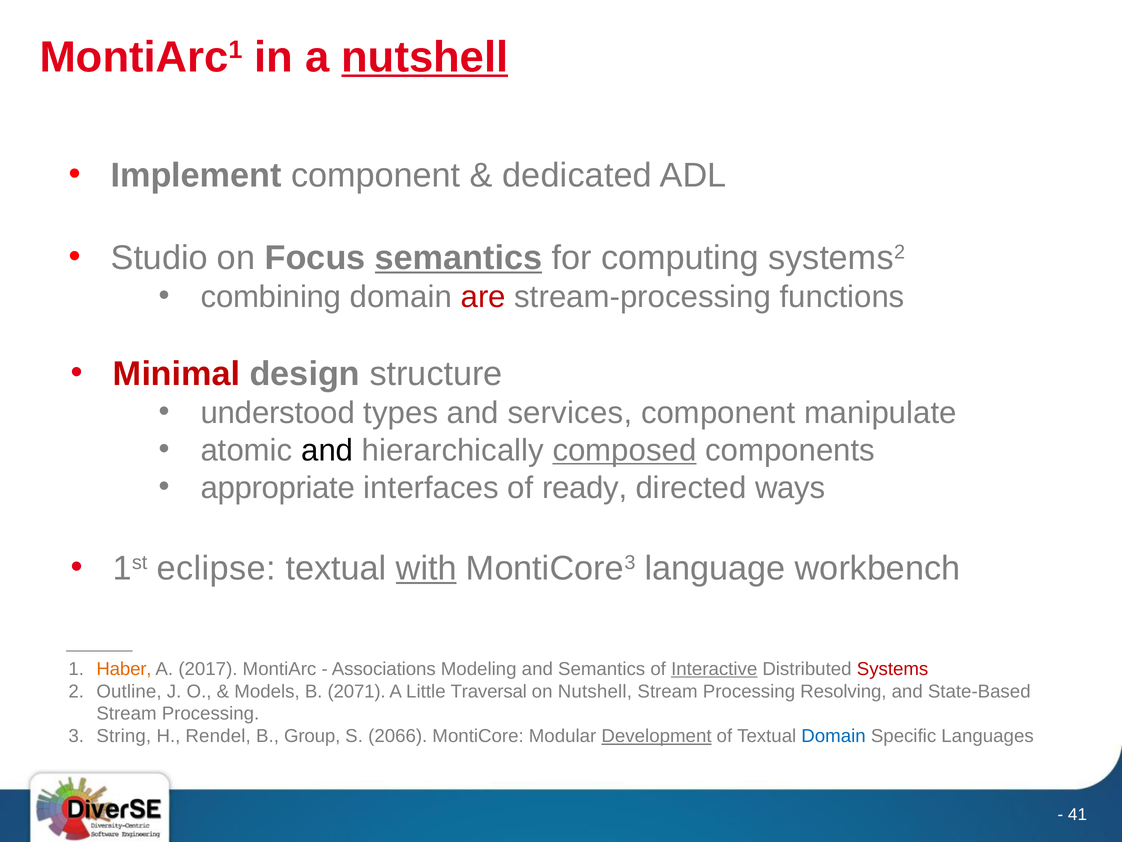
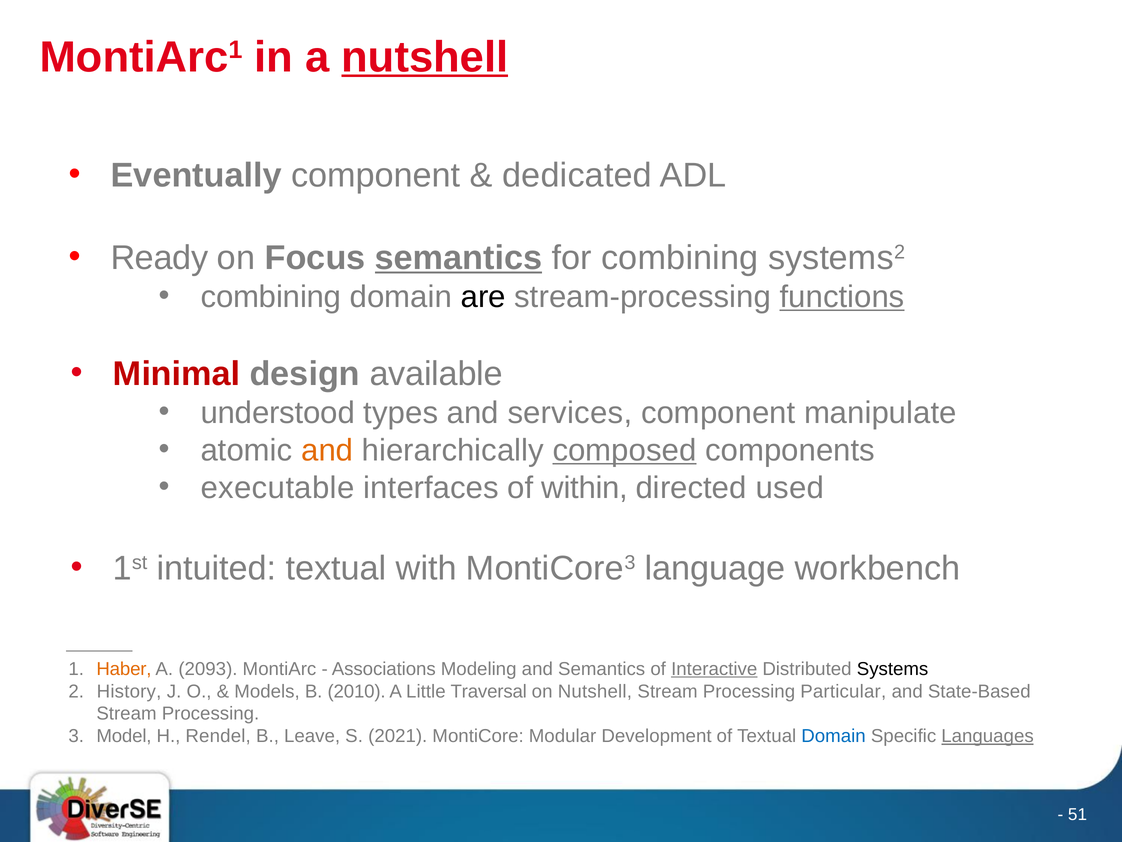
Implement: Implement -> Eventually
Studio: Studio -> Ready
for computing: computing -> combining
are colour: red -> black
functions underline: none -> present
structure: structure -> available
and at (327, 450) colour: black -> orange
appropriate: appropriate -> executable
ready: ready -> within
ways: ways -> used
eclipse: eclipse -> intuited
with underline: present -> none
2017: 2017 -> 2093
Systems colour: red -> black
Outline: Outline -> History
2071: 2071 -> 2010
Resolving: Resolving -> Particular
String: String -> Model
Group: Group -> Leave
2066: 2066 -> 2021
Development underline: present -> none
Languages underline: none -> present
41: 41 -> 51
